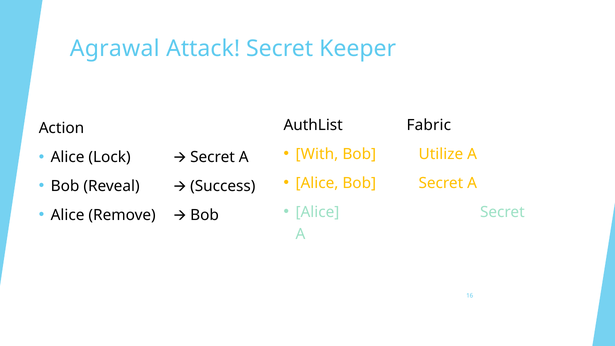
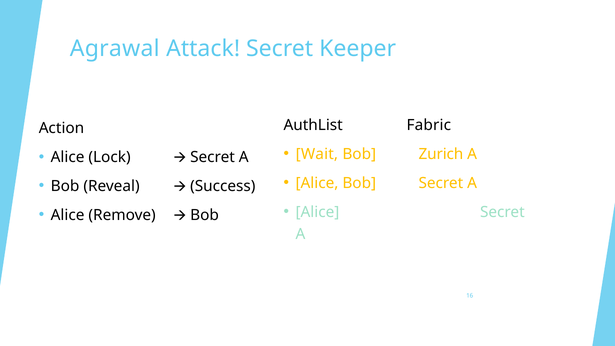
With: With -> Wait
Utilize: Utilize -> Zurich
